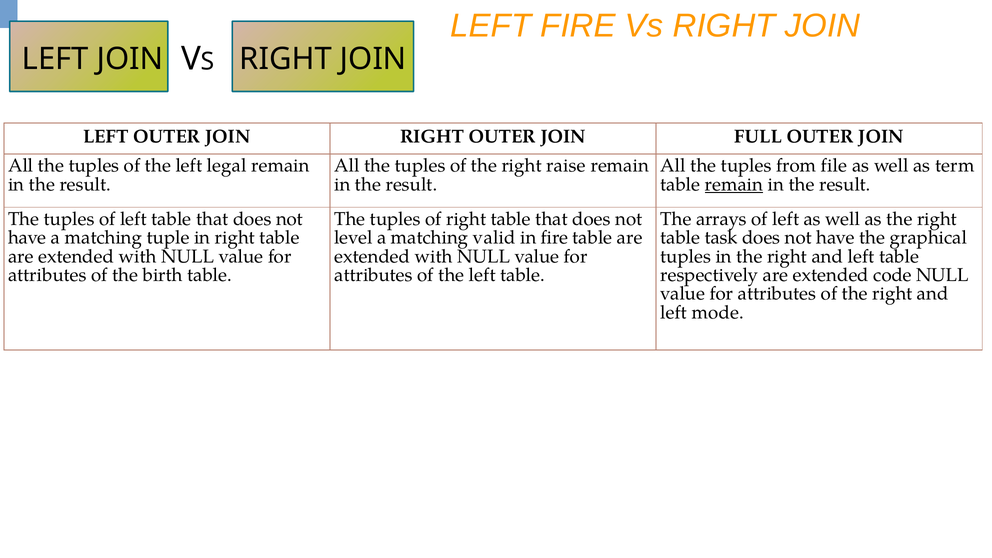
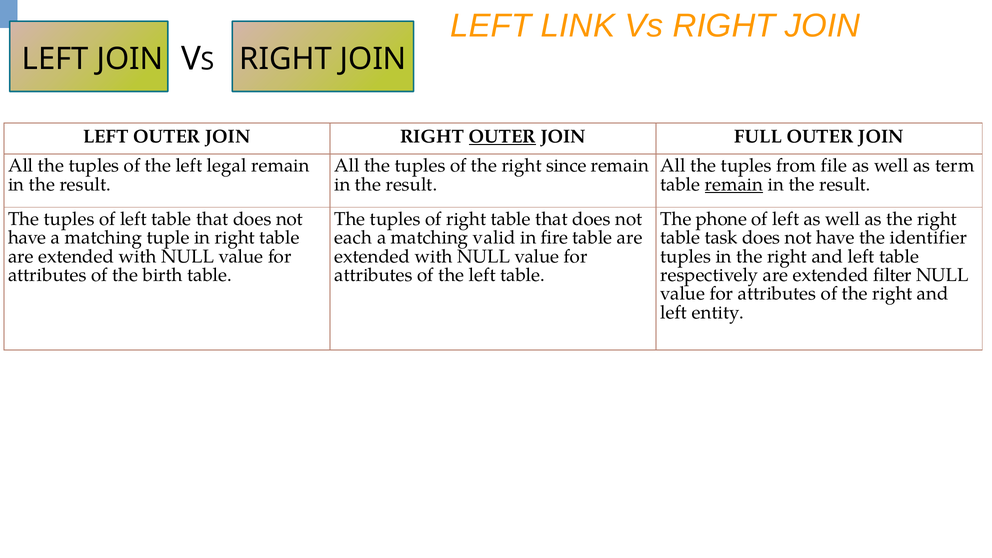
LEFT FIRE: FIRE -> LINK
OUTER at (502, 137) underline: none -> present
raise: raise -> since
arrays: arrays -> phone
level: level -> each
graphical: graphical -> identifier
code: code -> filter
mode: mode -> entity
